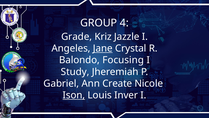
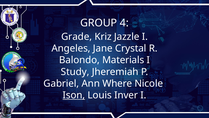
Jane underline: present -> none
Focusing: Focusing -> Materials
Create: Create -> Where
